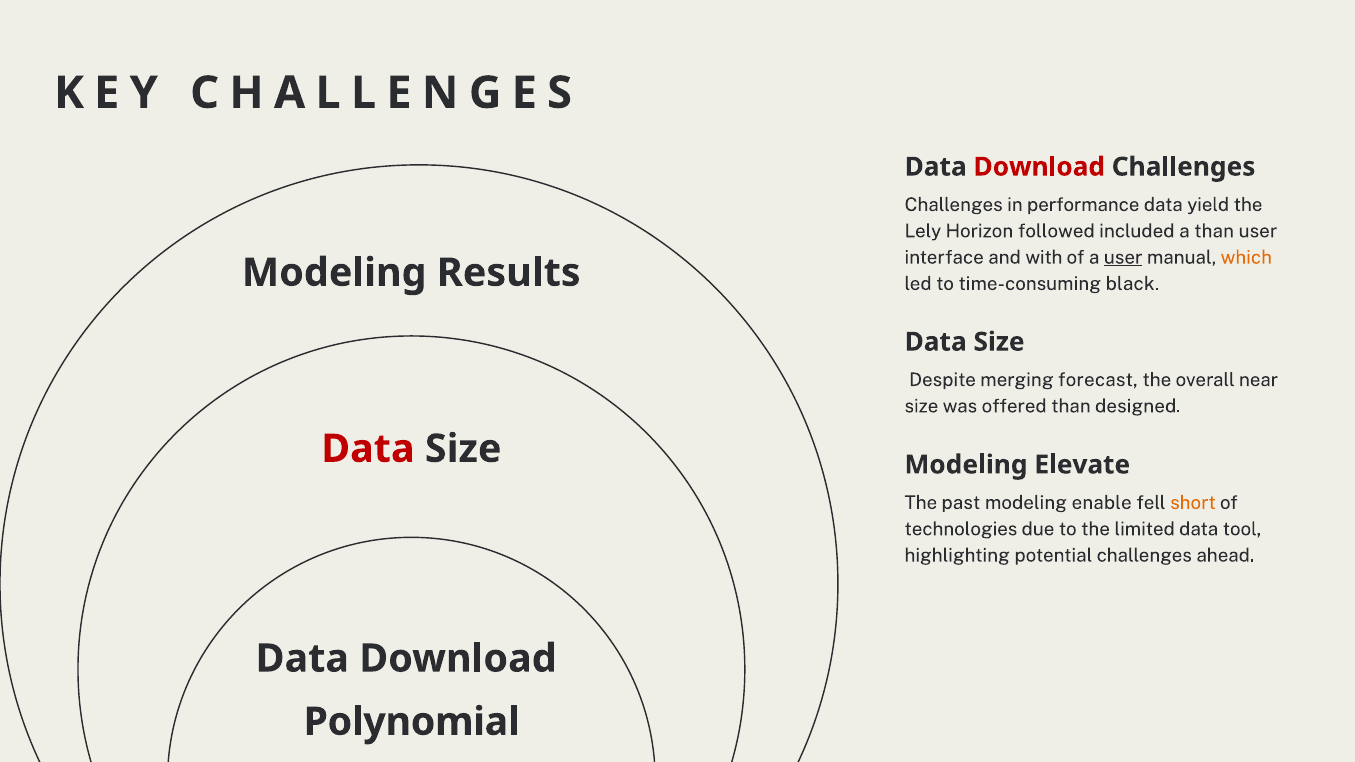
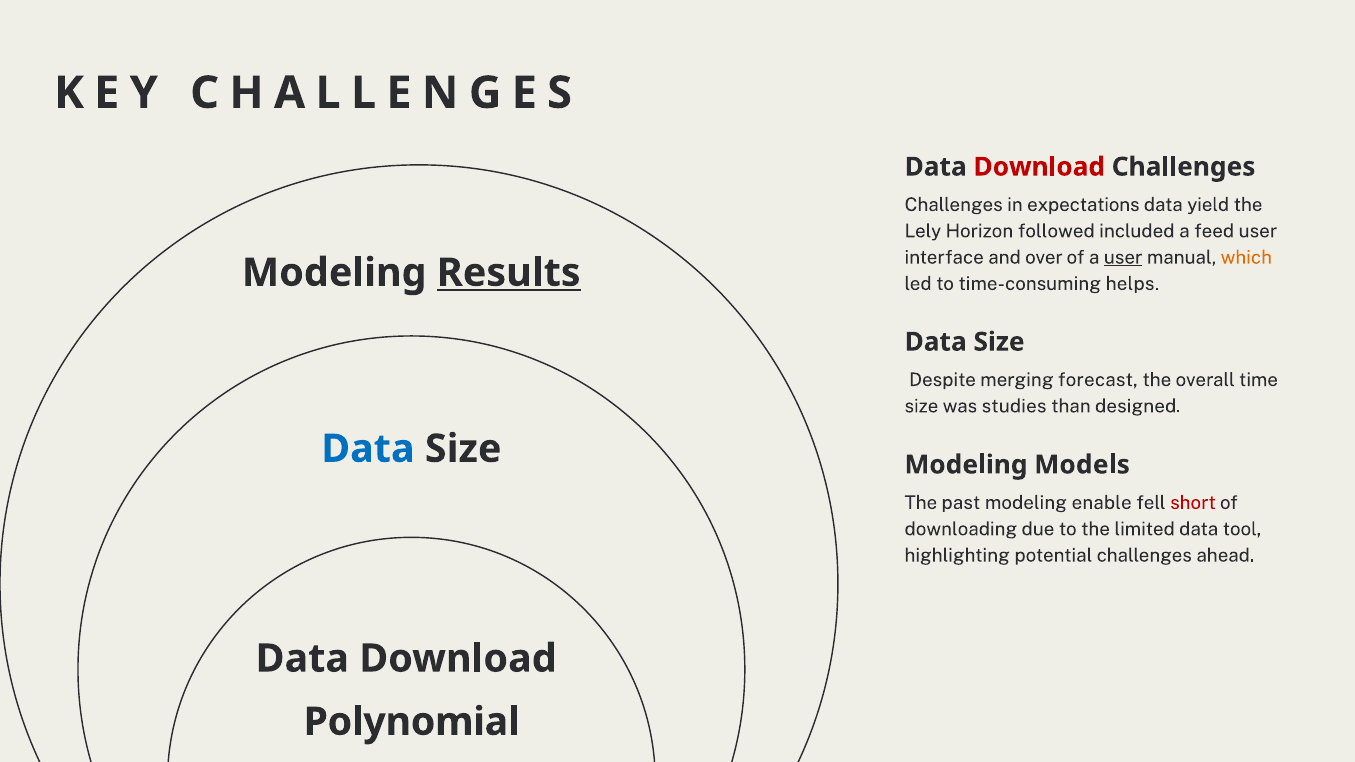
performance: performance -> expectations
a than: than -> feed
with: with -> over
Results underline: none -> present
black: black -> helps
near: near -> time
offered: offered -> studies
Data at (368, 449) colour: red -> blue
Elevate: Elevate -> Models
short colour: orange -> red
technologies: technologies -> downloading
